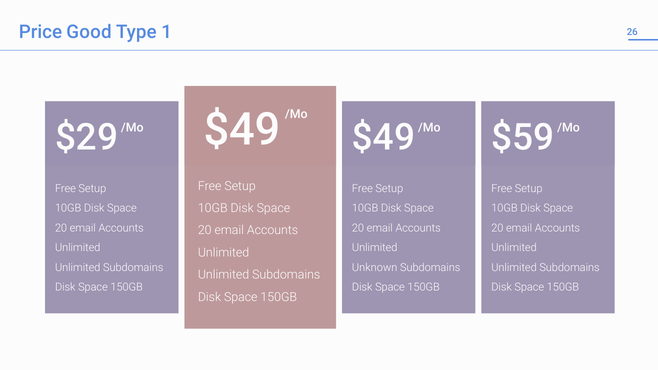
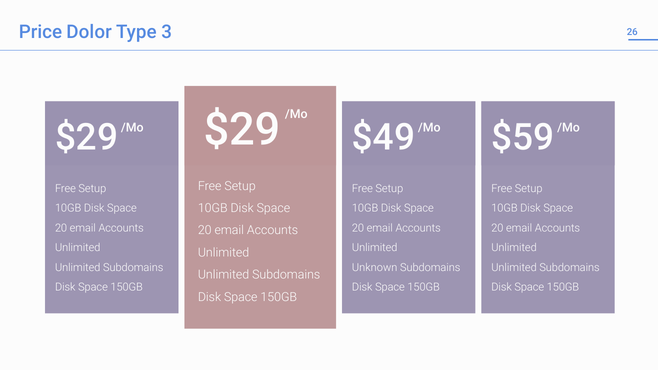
Good: Good -> Dolor
1: 1 -> 3
$49: $49 -> $29
